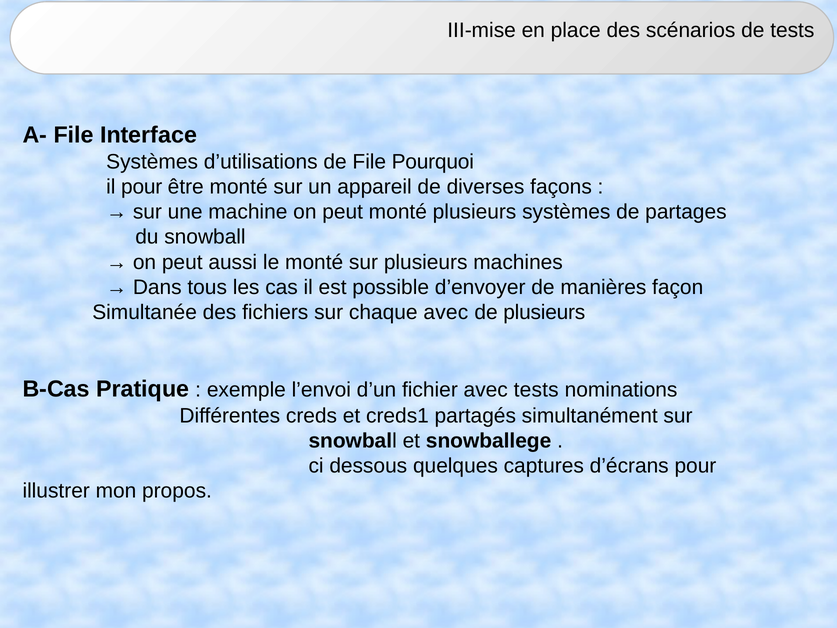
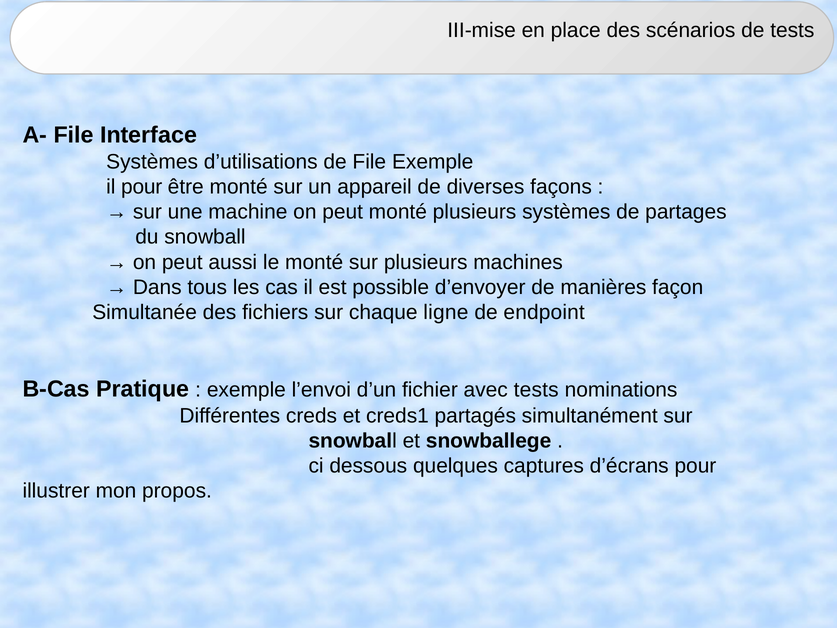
File Pourquoi: Pourquoi -> Exemple
chaque avec: avec -> ligne
de plusieurs: plusieurs -> endpoint
